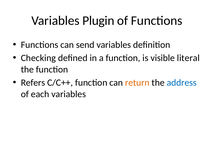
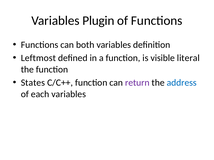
send: send -> both
Checking: Checking -> Leftmost
Refers: Refers -> States
return colour: orange -> purple
